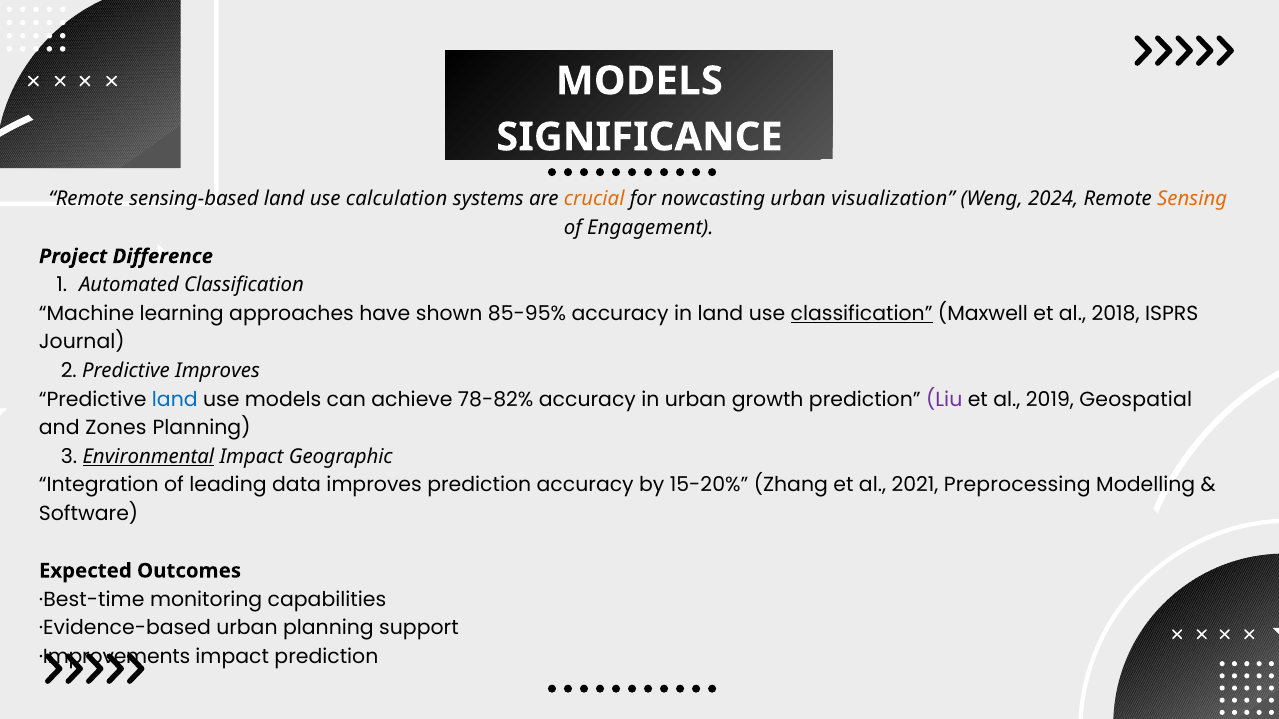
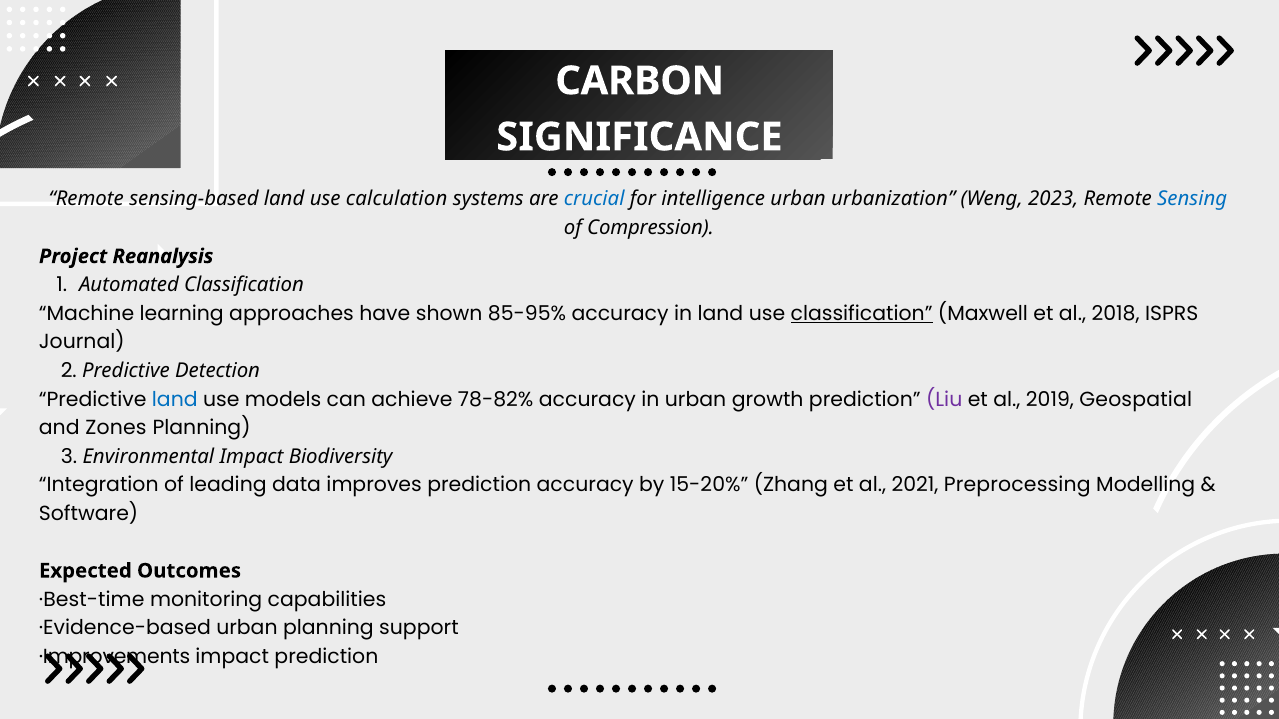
MODELS at (639, 81): MODELS -> CARBON
crucial colour: orange -> blue
nowcasting: nowcasting -> intelligence
visualization: visualization -> urbanization
2024: 2024 -> 2023
Sensing colour: orange -> blue
Engagement: Engagement -> Compression
Difference: Difference -> Reanalysis
Predictive Improves: Improves -> Detection
Environmental underline: present -> none
Geographic: Geographic -> Biodiversity
